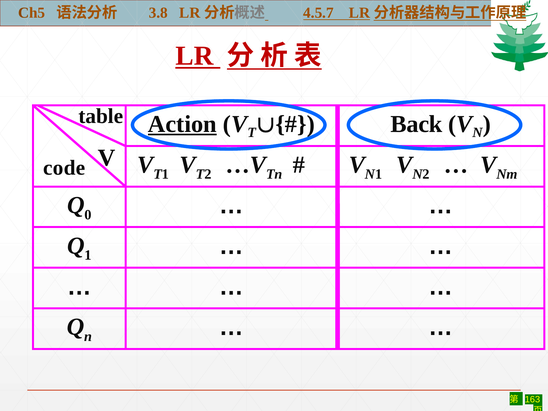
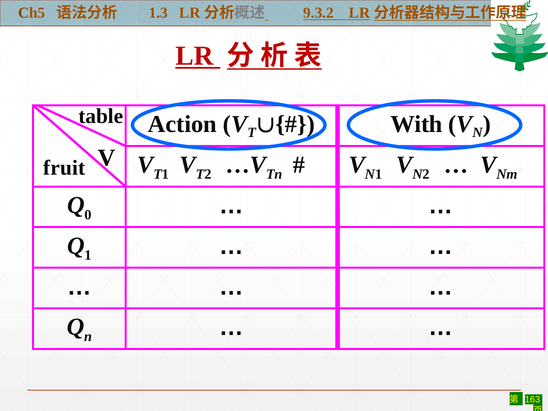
3.8: 3.8 -> 1.3
4.5.7: 4.5.7 -> 9.3.2
Action underline: present -> none
Back: Back -> With
code: code -> fruit
